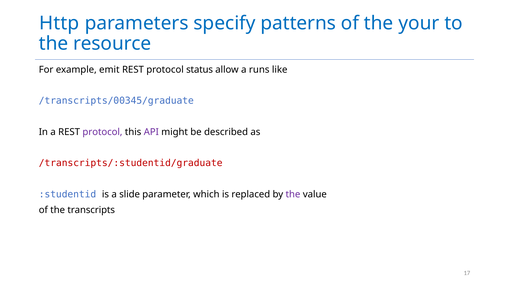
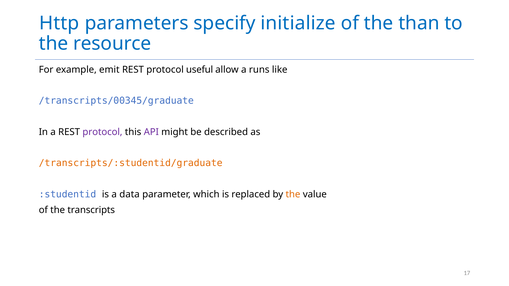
patterns: patterns -> initialize
your: your -> than
status: status -> useful
/transcripts/:studentid/graduate colour: red -> orange
slide: slide -> data
the at (293, 195) colour: purple -> orange
